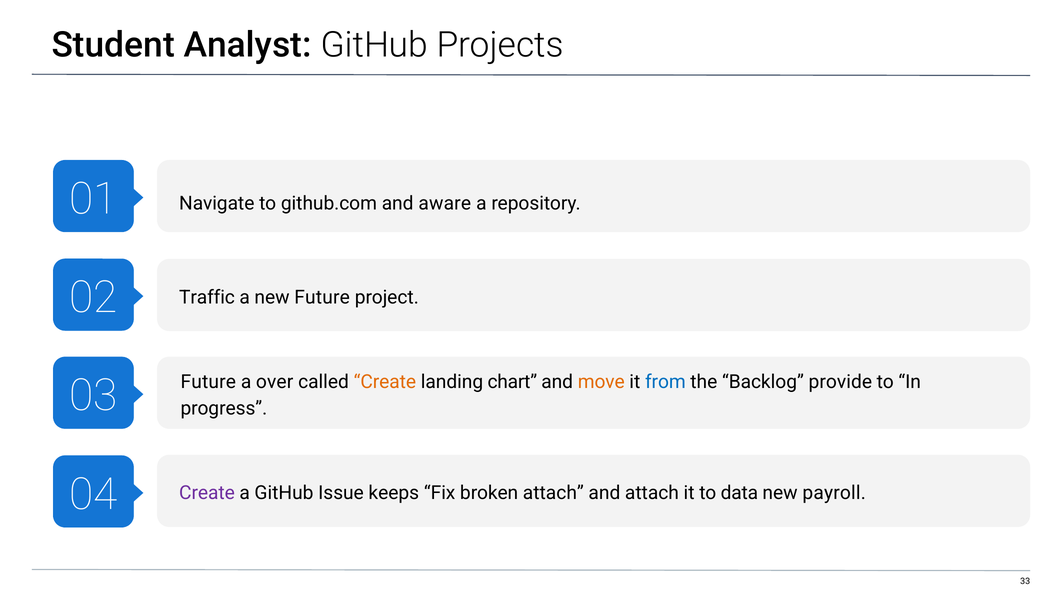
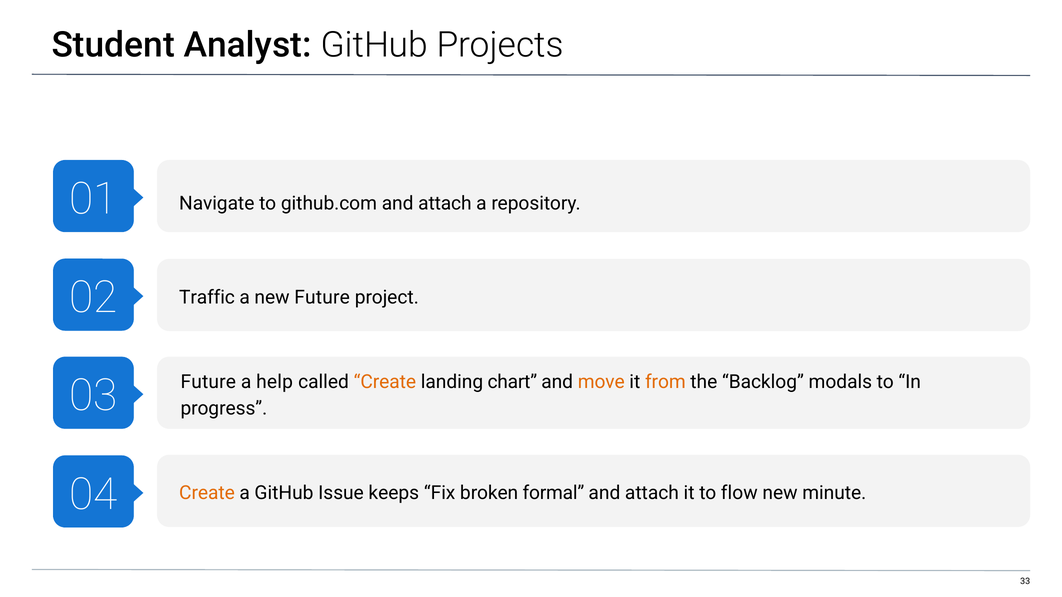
github.com and aware: aware -> attach
over: over -> help
from colour: blue -> orange
provide: provide -> modals
Create at (207, 493) colour: purple -> orange
broken attach: attach -> formal
data: data -> flow
payroll: payroll -> minute
